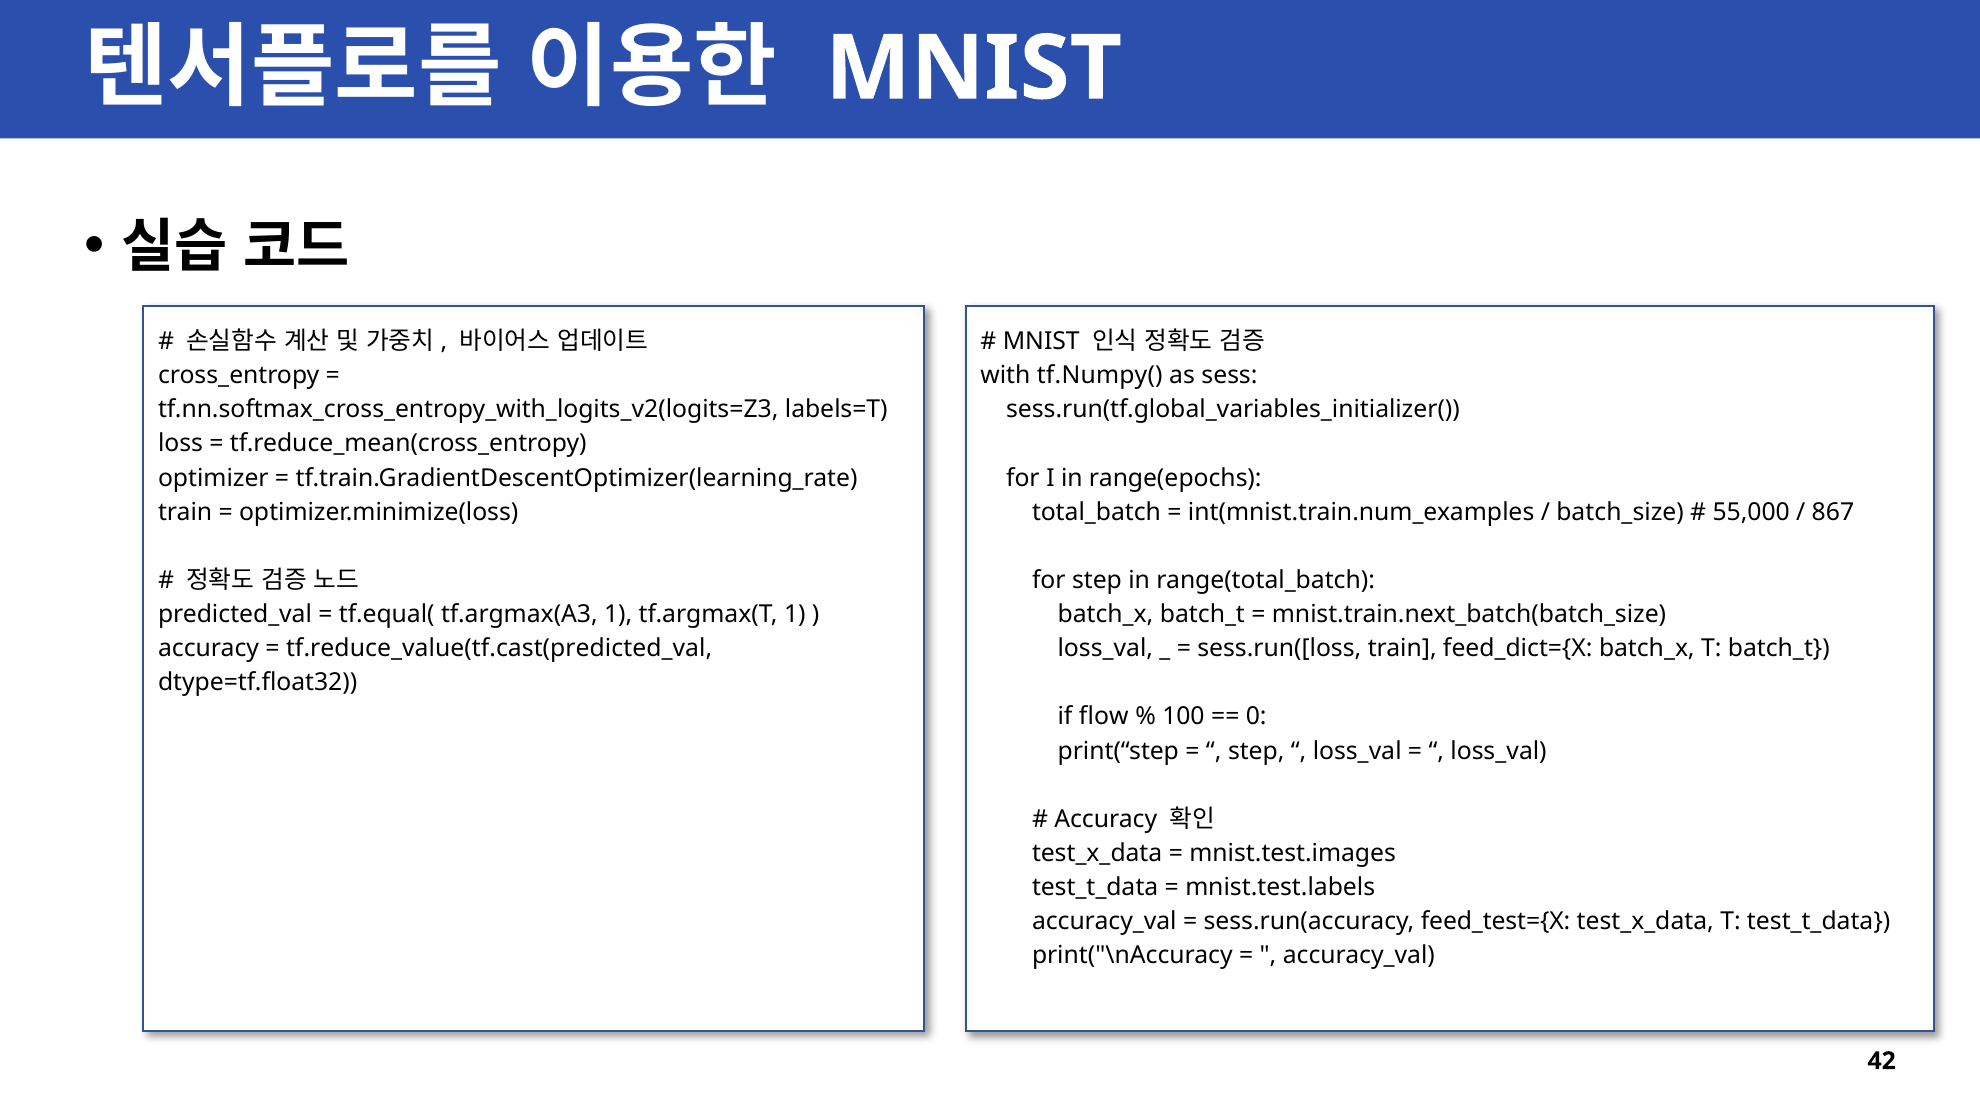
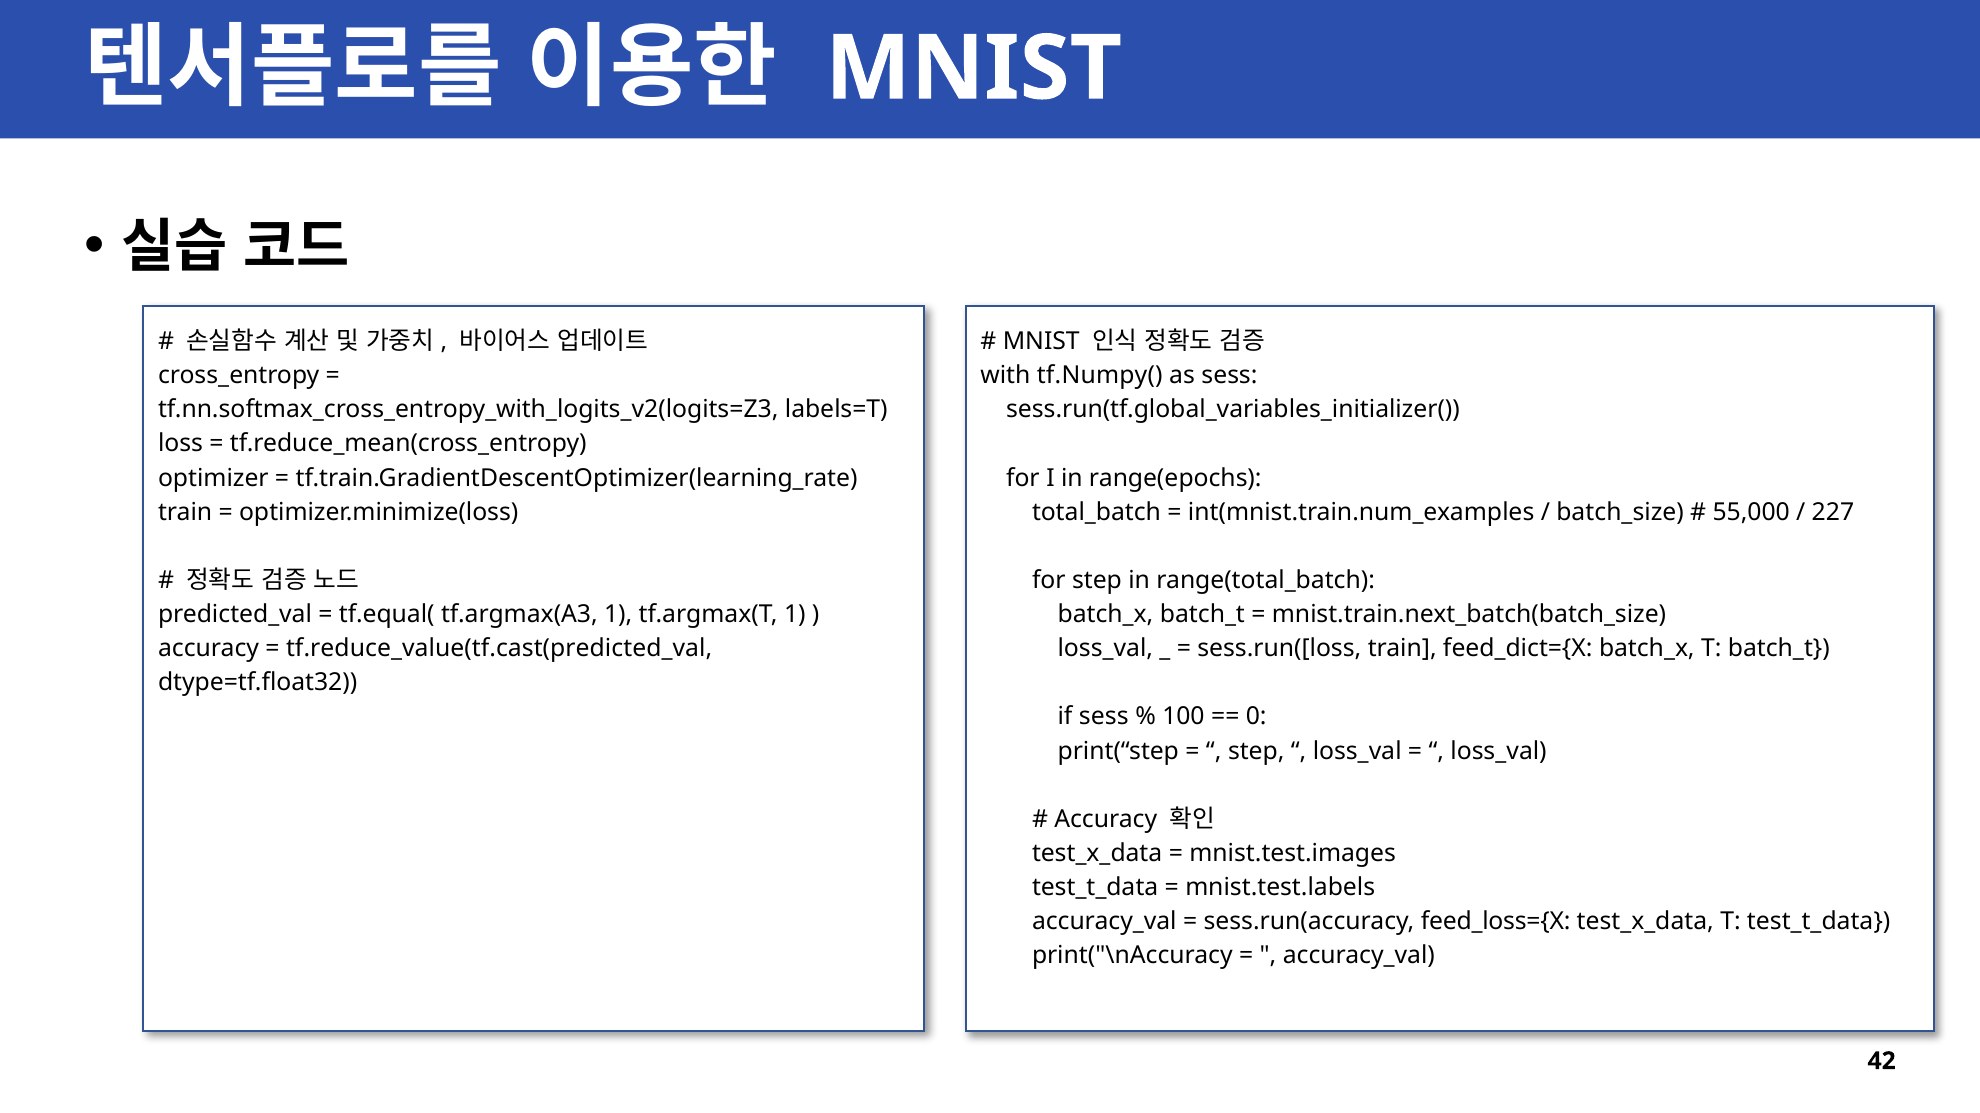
867: 867 -> 227
if flow: flow -> sess
feed_test={X: feed_test={X -> feed_loss={X
